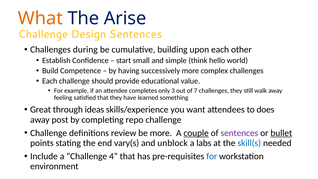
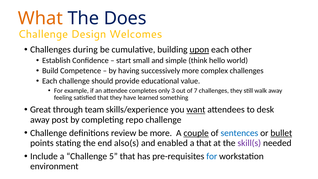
Arise: Arise -> Does
Design Sentences: Sentences -> Welcomes
upon underline: none -> present
ideas: ideas -> team
want underline: none -> present
does: does -> desk
sentences at (239, 133) colour: purple -> blue
vary(s: vary(s -> also(s
unblock: unblock -> enabled
a labs: labs -> that
skill(s colour: blue -> purple
4: 4 -> 5
